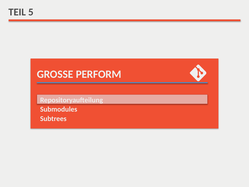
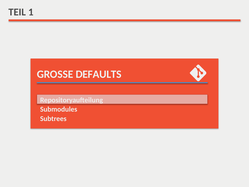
5: 5 -> 1
PERFORM: PERFORM -> DEFAULTS
